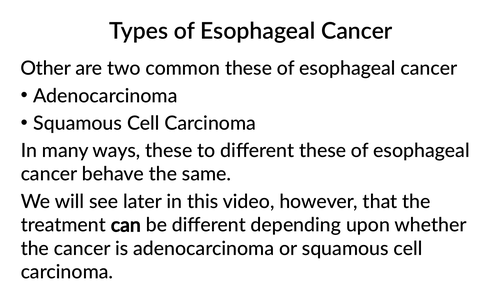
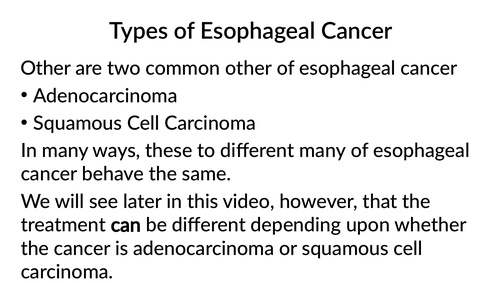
common these: these -> other
different these: these -> many
